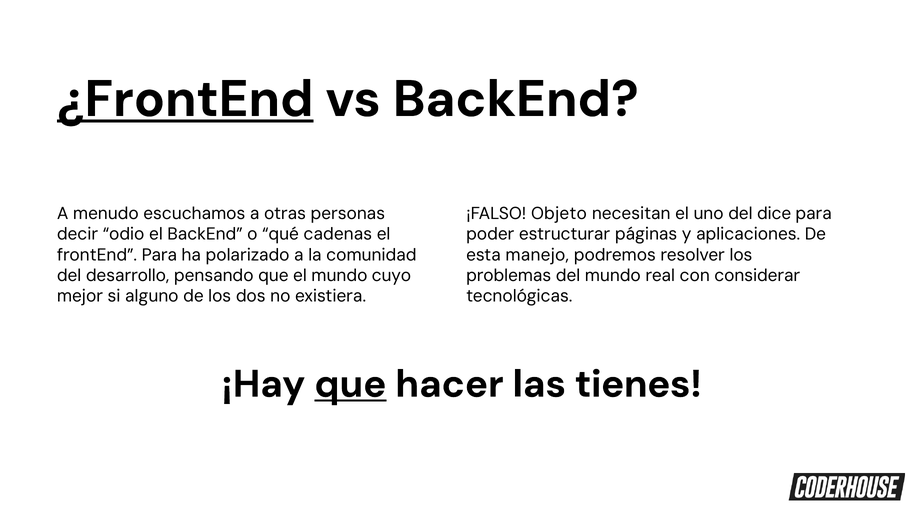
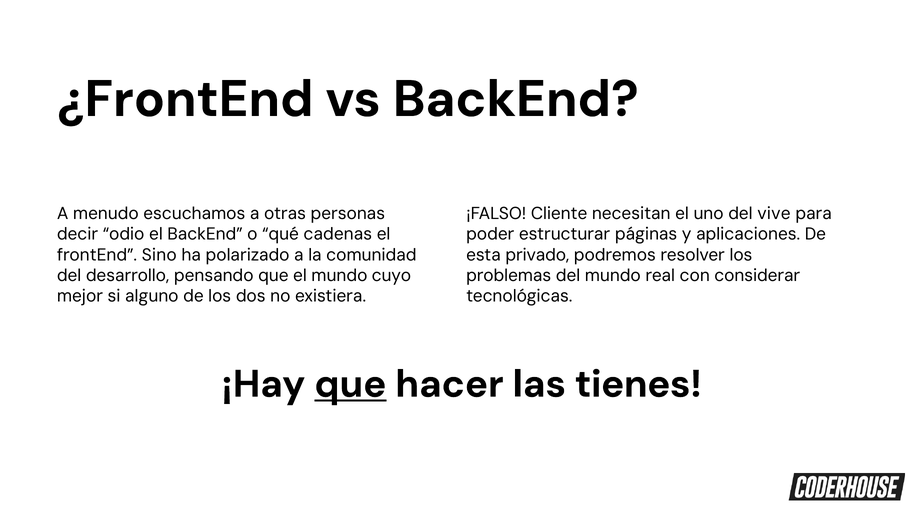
¿FrontEnd underline: present -> none
Objeto: Objeto -> Cliente
dice: dice -> vive
frontEnd Para: Para -> Sino
manejo: manejo -> privado
